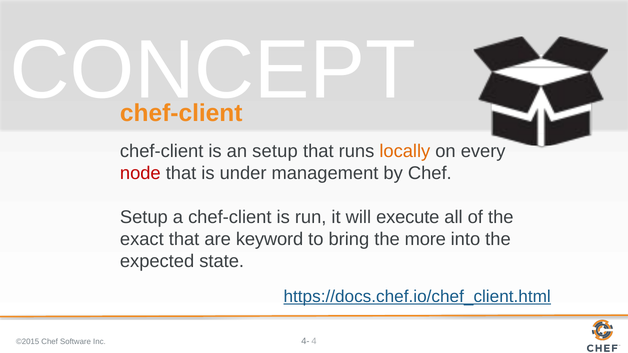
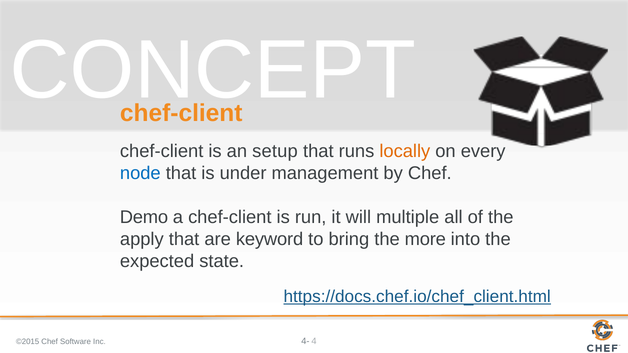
node colour: red -> blue
Setup at (144, 217): Setup -> Demo
execute: execute -> multiple
exact: exact -> apply
